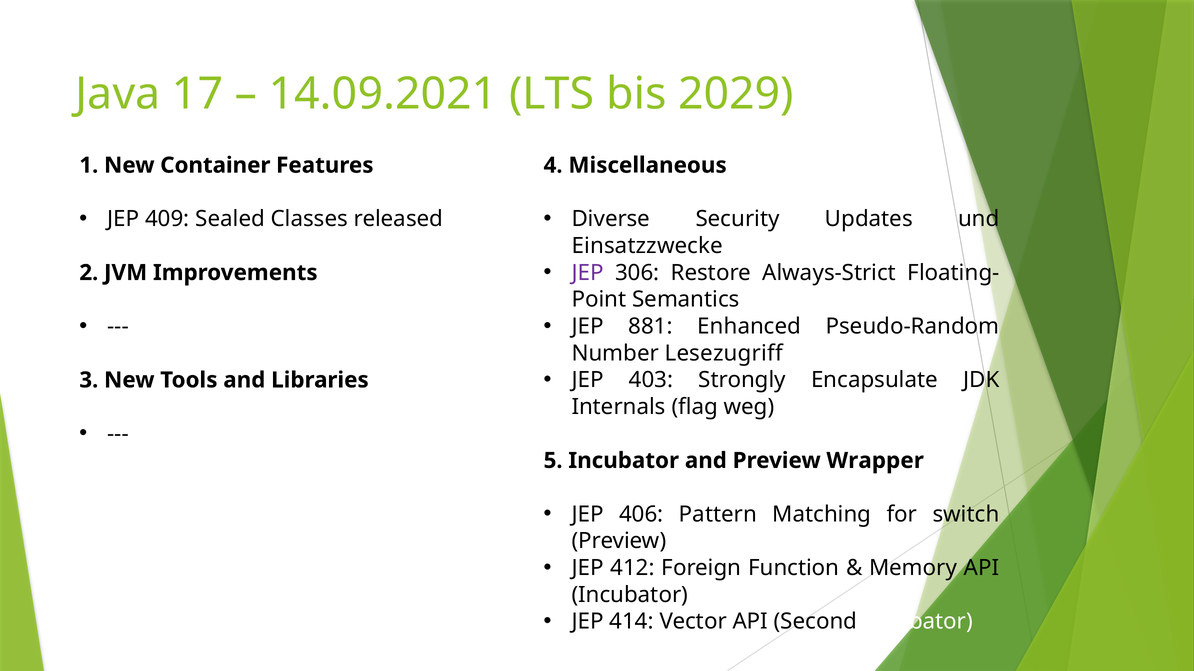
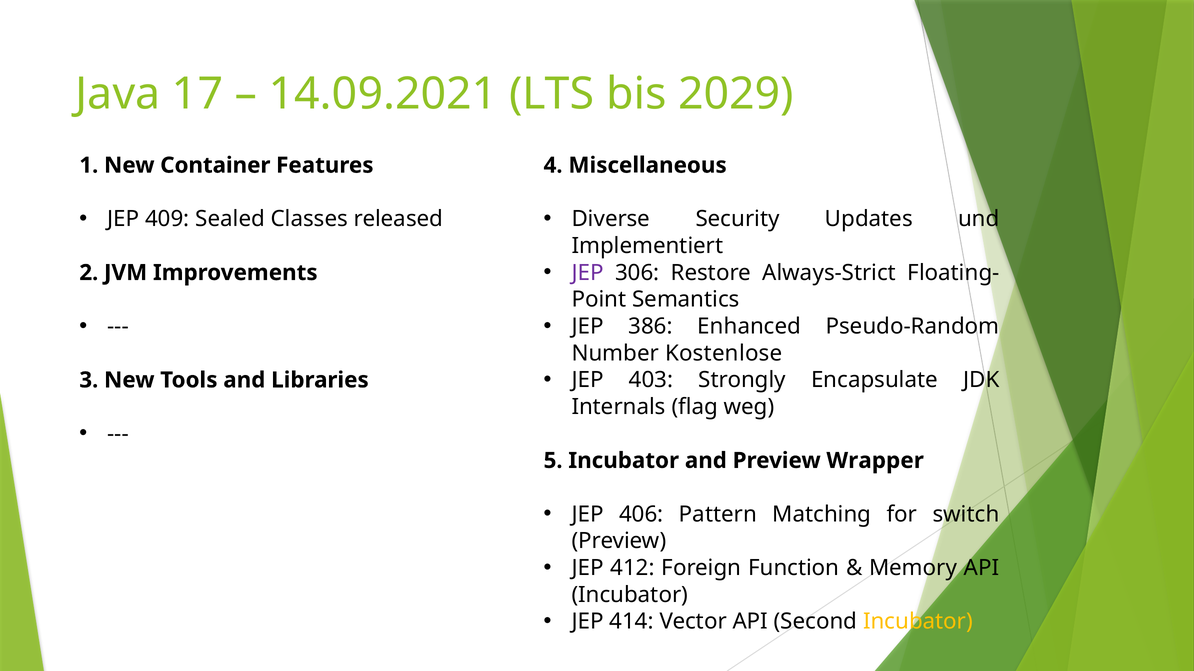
Einsatzzwecke: Einsatzzwecke -> Implementiert
881: 881 -> 386
Lesezugriff: Lesezugriff -> Kostenlose
Incubator at (918, 622) colour: white -> yellow
